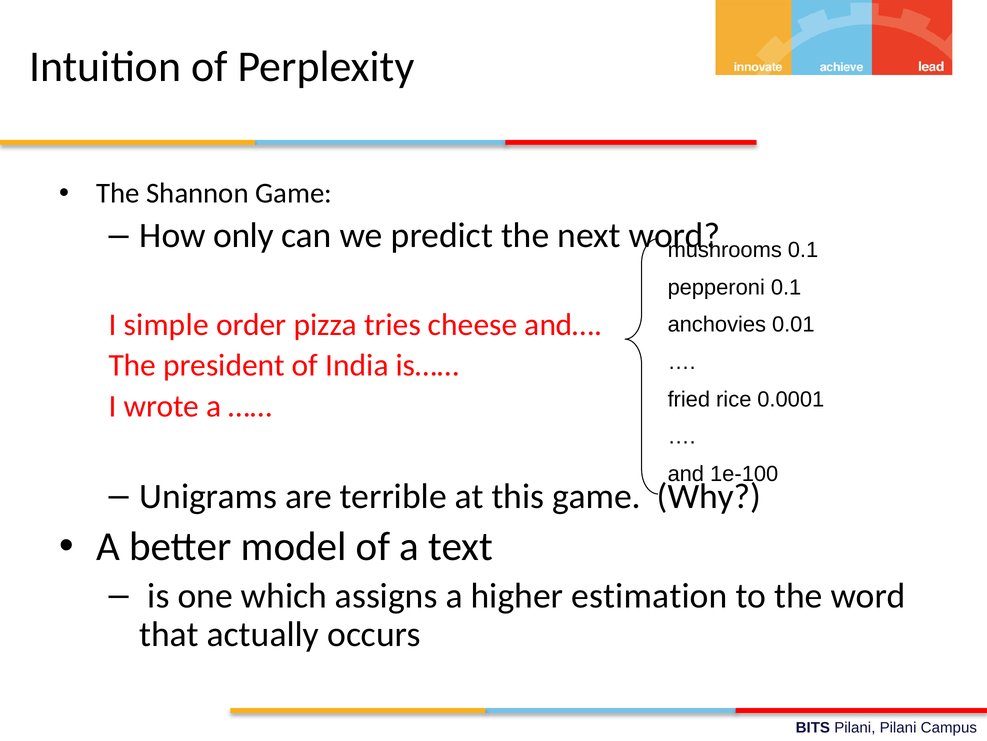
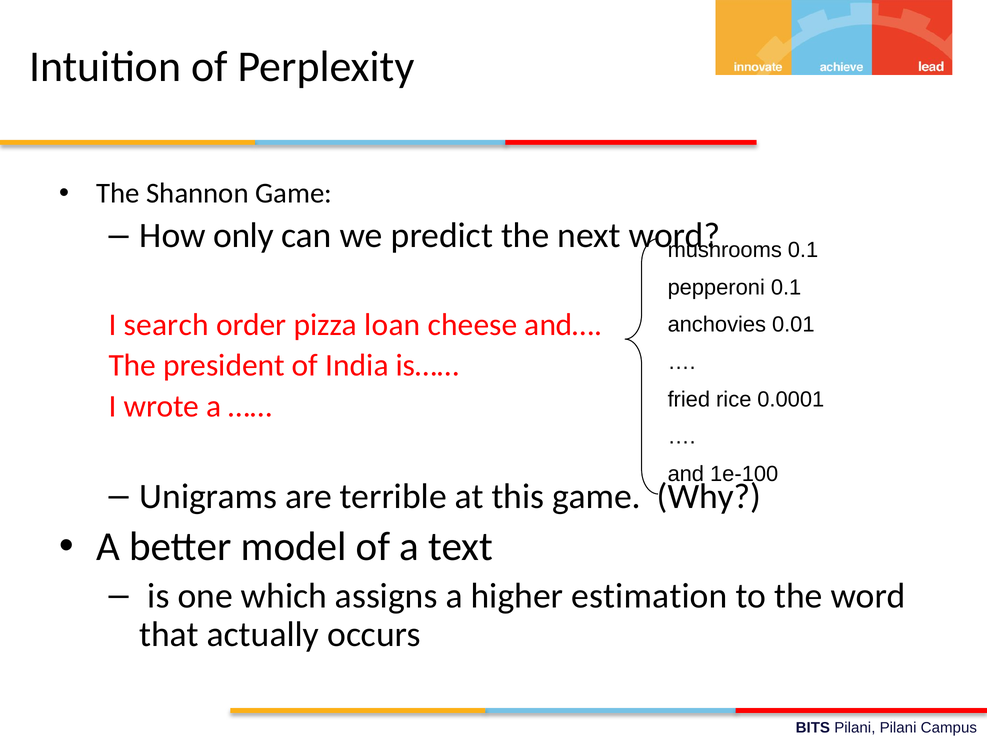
simple: simple -> search
tries: tries -> loan
